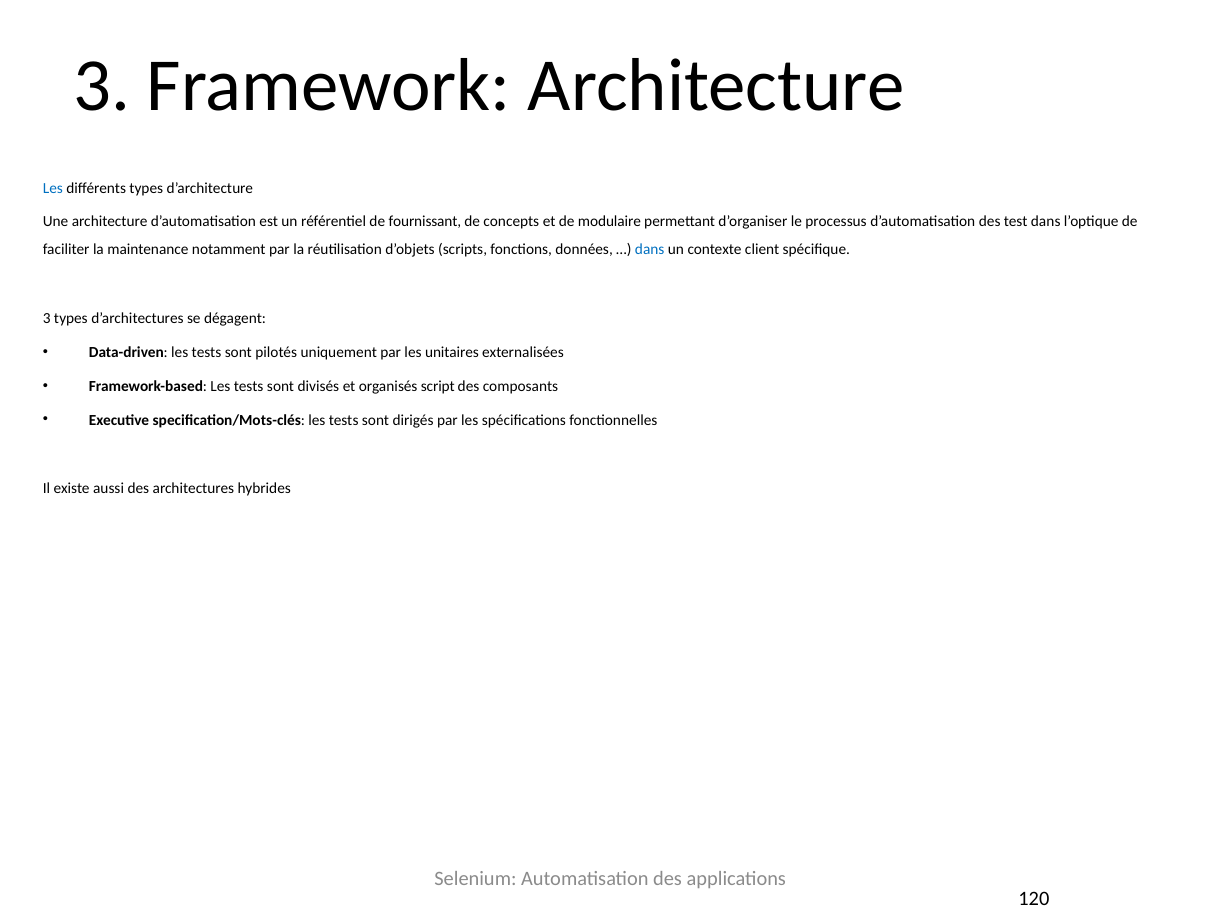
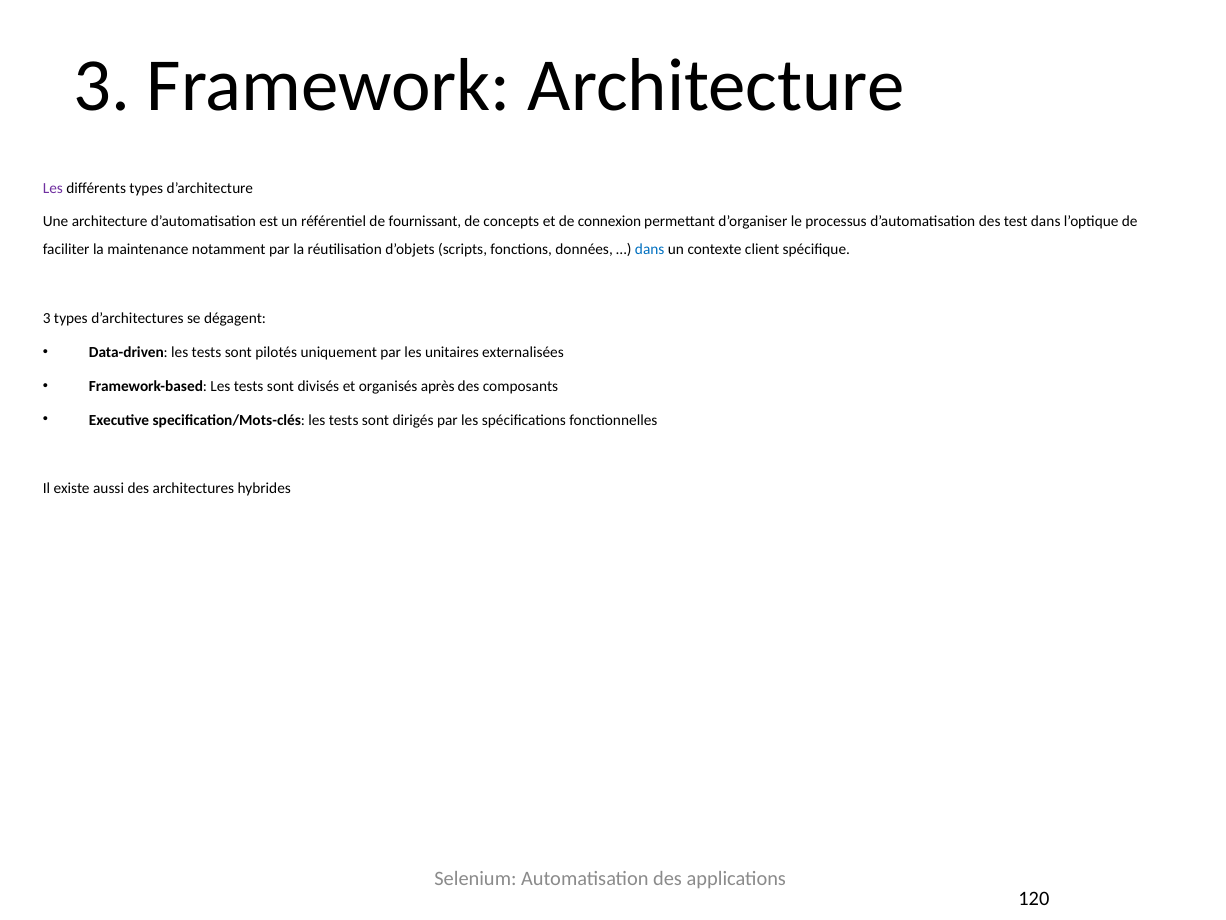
Les at (53, 188) colour: blue -> purple
modulaire: modulaire -> connexion
script: script -> après
